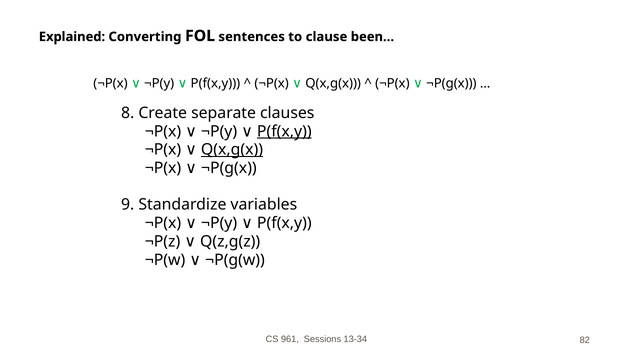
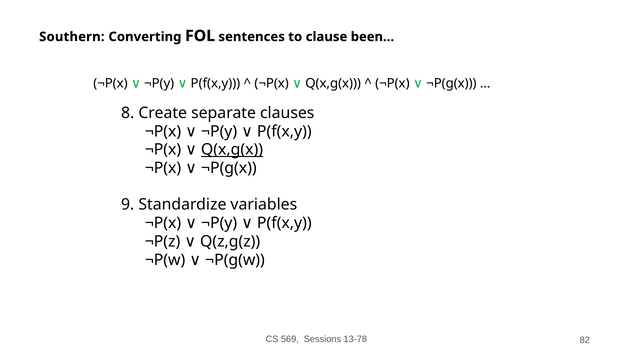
Explained: Explained -> Southern
P(f(x,y at (284, 131) underline: present -> none
961: 961 -> 569
13-34: 13-34 -> 13-78
